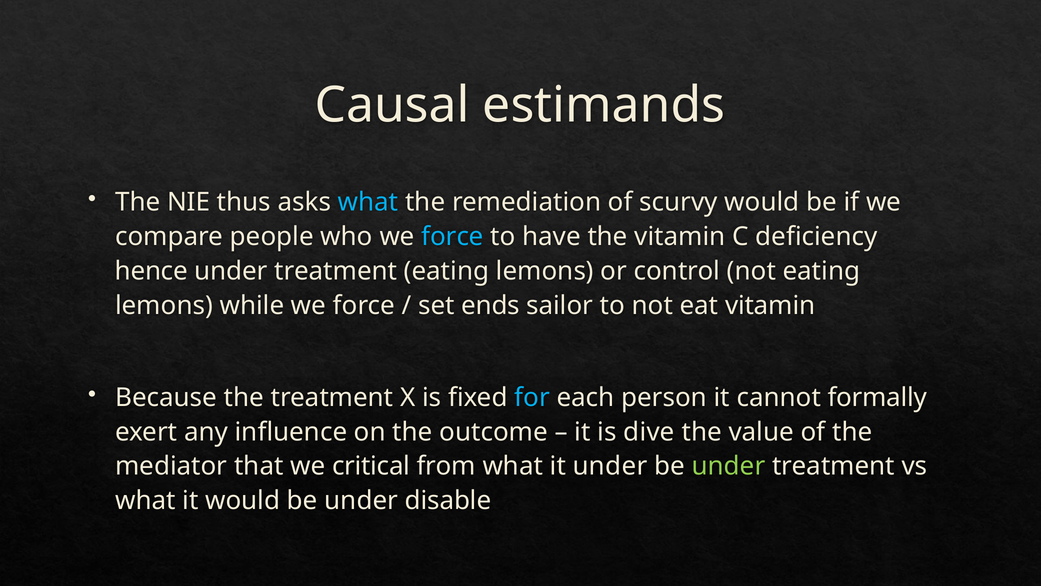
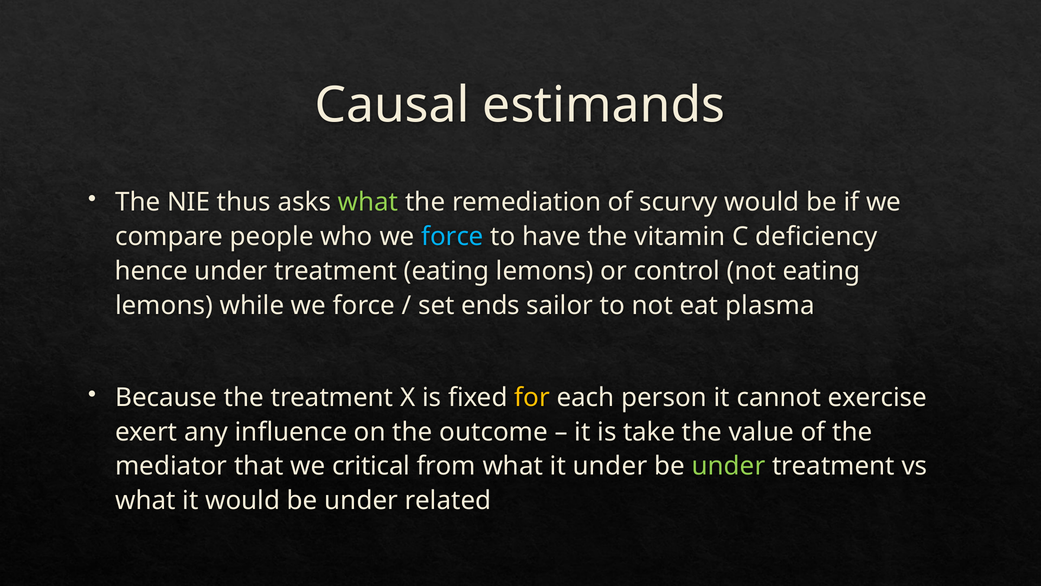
what at (368, 202) colour: light blue -> light green
eat vitamin: vitamin -> plasma
for colour: light blue -> yellow
formally: formally -> exercise
dive: dive -> take
disable: disable -> related
